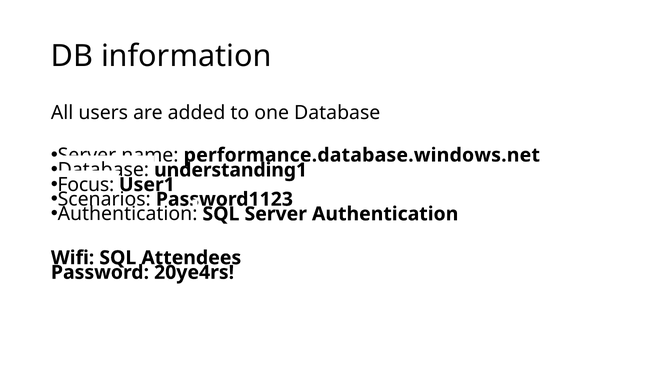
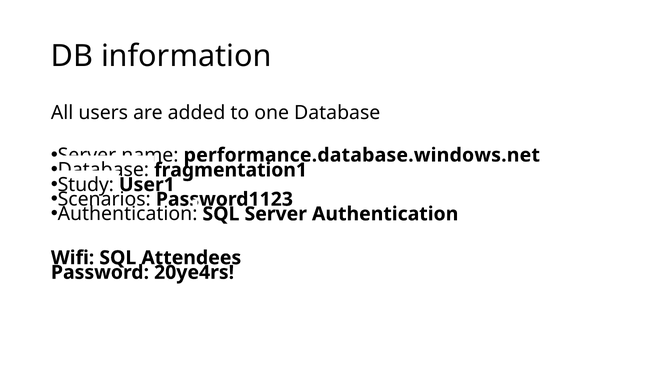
understanding1: understanding1 -> fragmentation1
Focus: Focus -> Study
